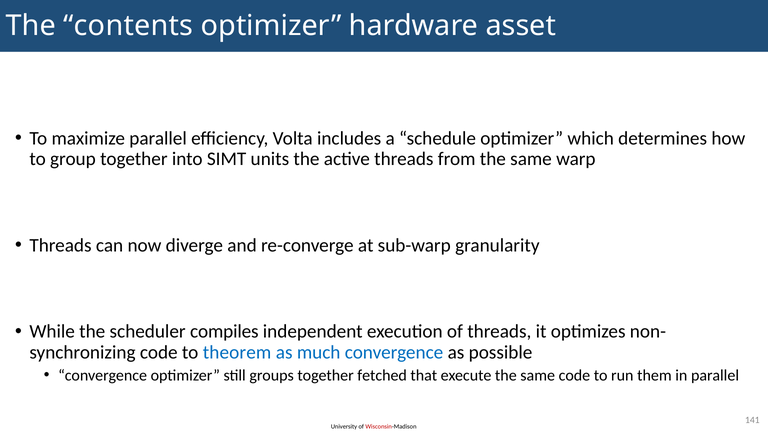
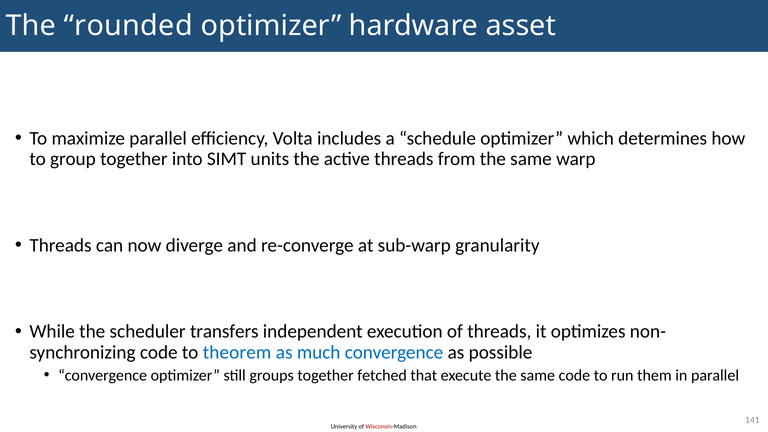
contents: contents -> rounded
compiles: compiles -> transfers
